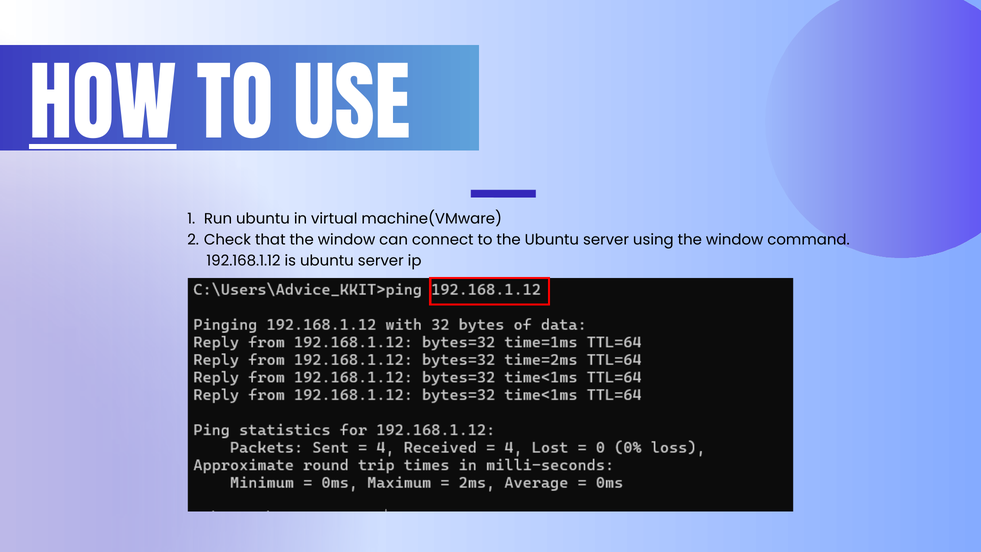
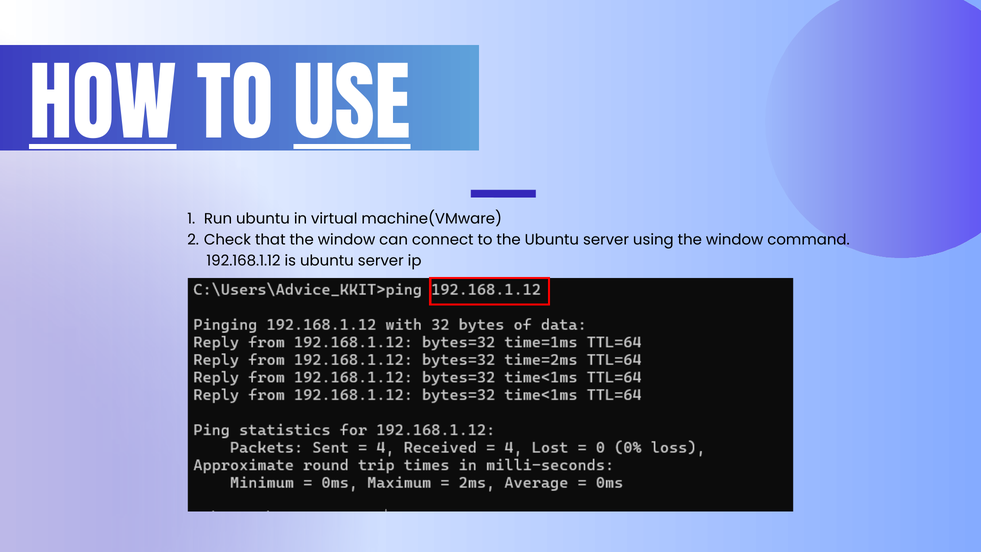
USE underline: none -> present
